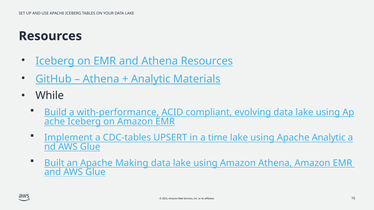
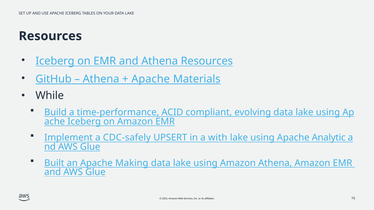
Analytic at (151, 79): Analytic -> Apache
with-performance: with-performance -> time-performance
CDC-tables: CDC-tables -> CDC-safely
time: time -> with
